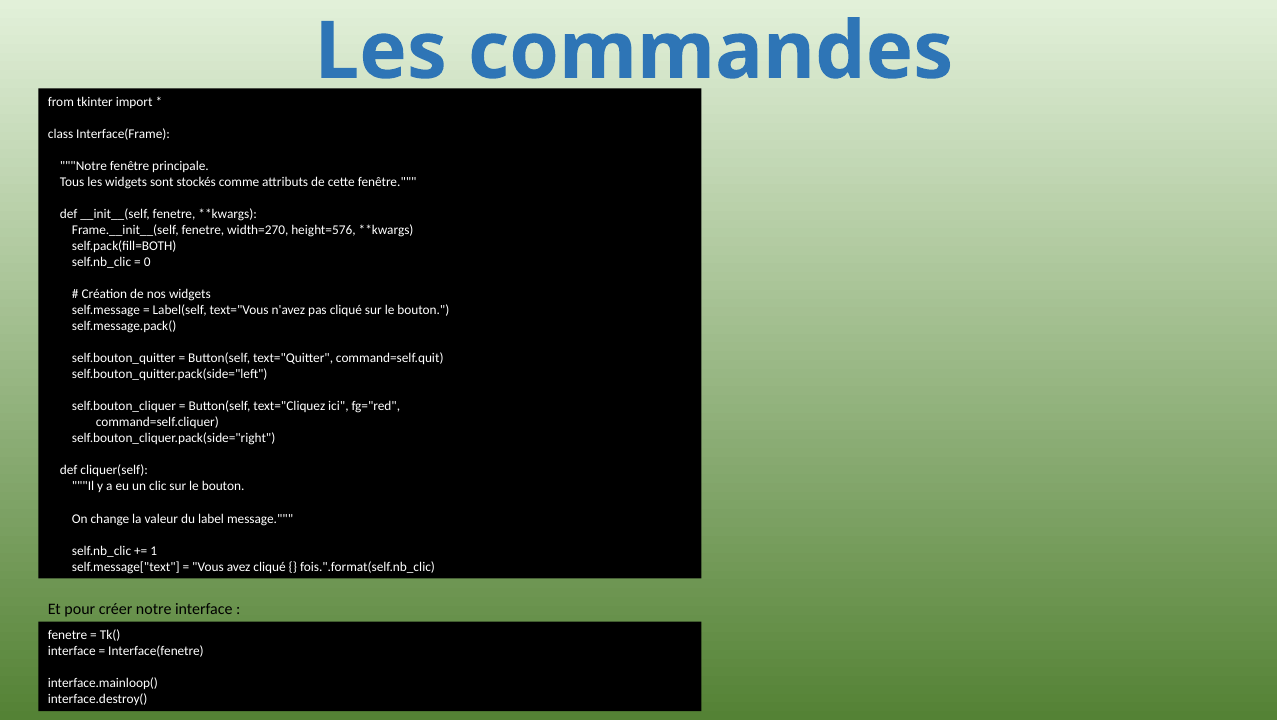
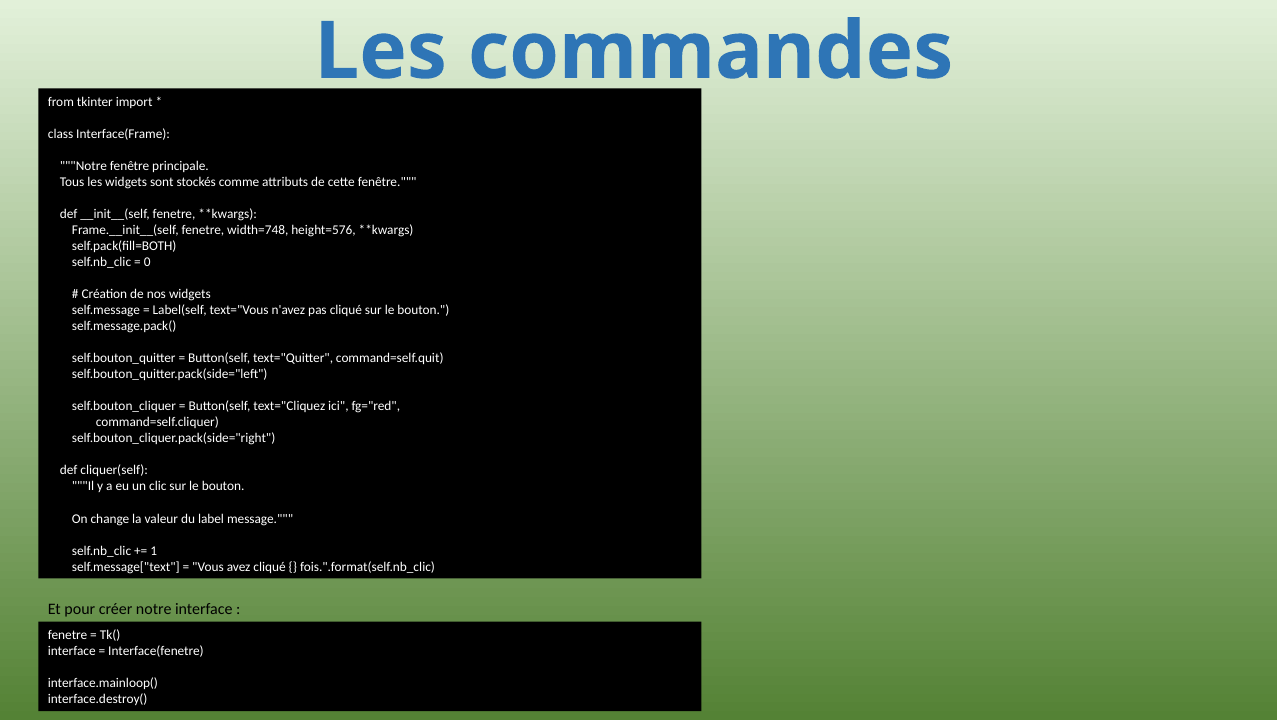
width=270: width=270 -> width=748
